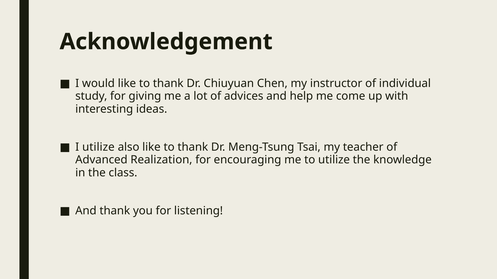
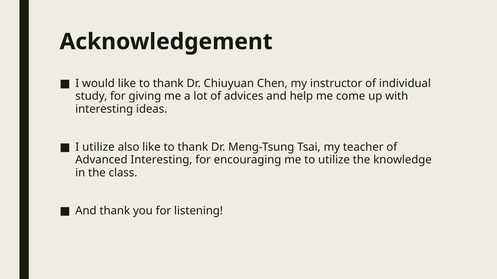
Advanced Realization: Realization -> Interesting
